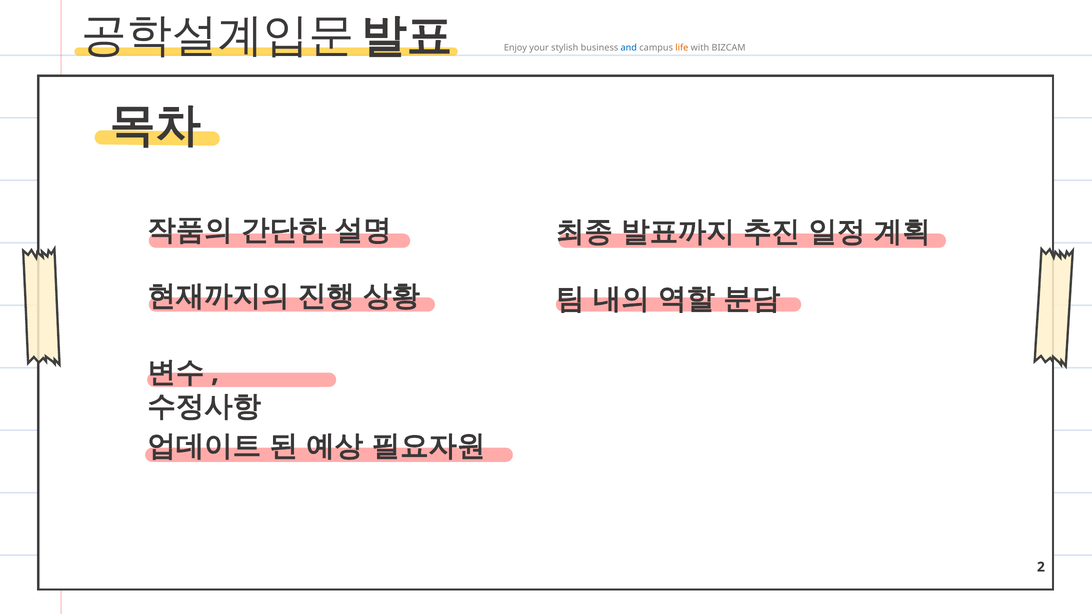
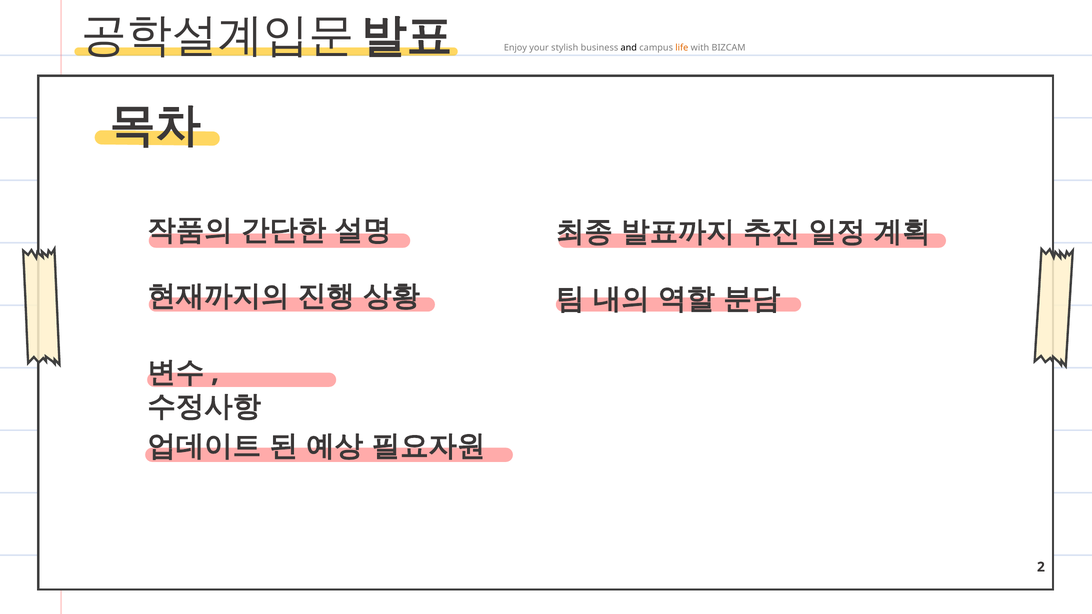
and colour: blue -> black
